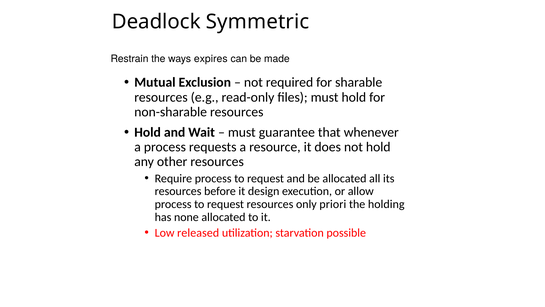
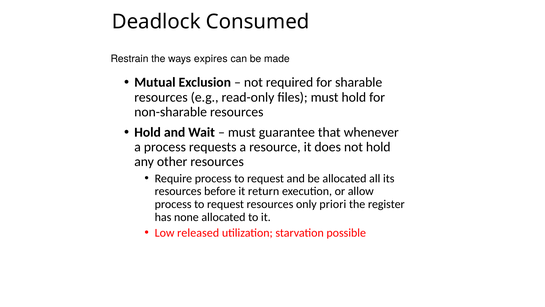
Symmetric: Symmetric -> Consumed
design: design -> return
holding: holding -> register
